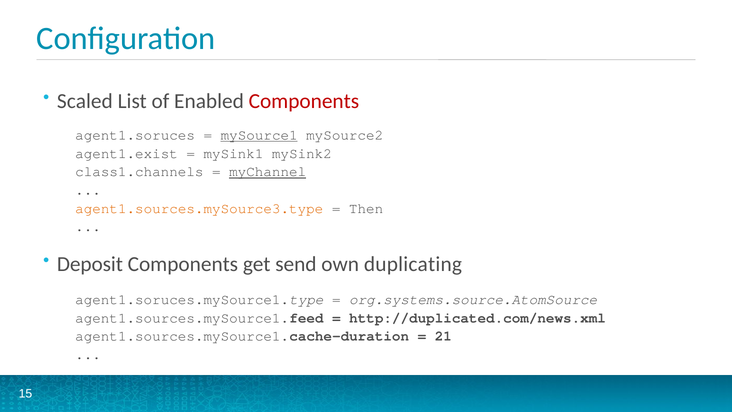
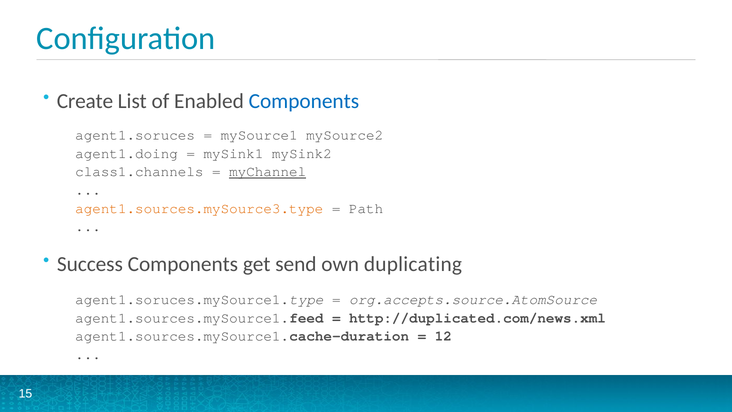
Scaled: Scaled -> Create
Components at (304, 101) colour: red -> blue
mySource1 underline: present -> none
agent1.exist: agent1.exist -> agent1.doing
Then: Then -> Path
Deposit: Deposit -> Success
org.systems.source.AtomSource: org.systems.source.AtomSource -> org.accepts.source.AtomSource
21: 21 -> 12
